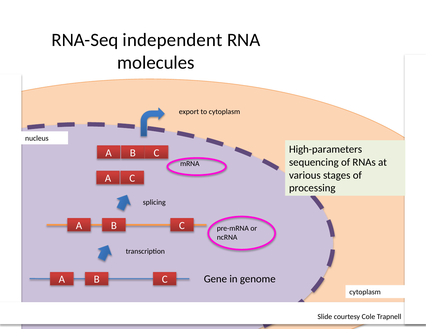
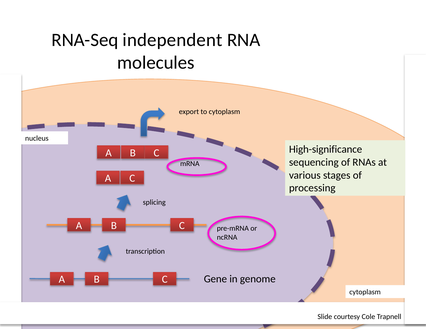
High-parameters: High-parameters -> High-significance
